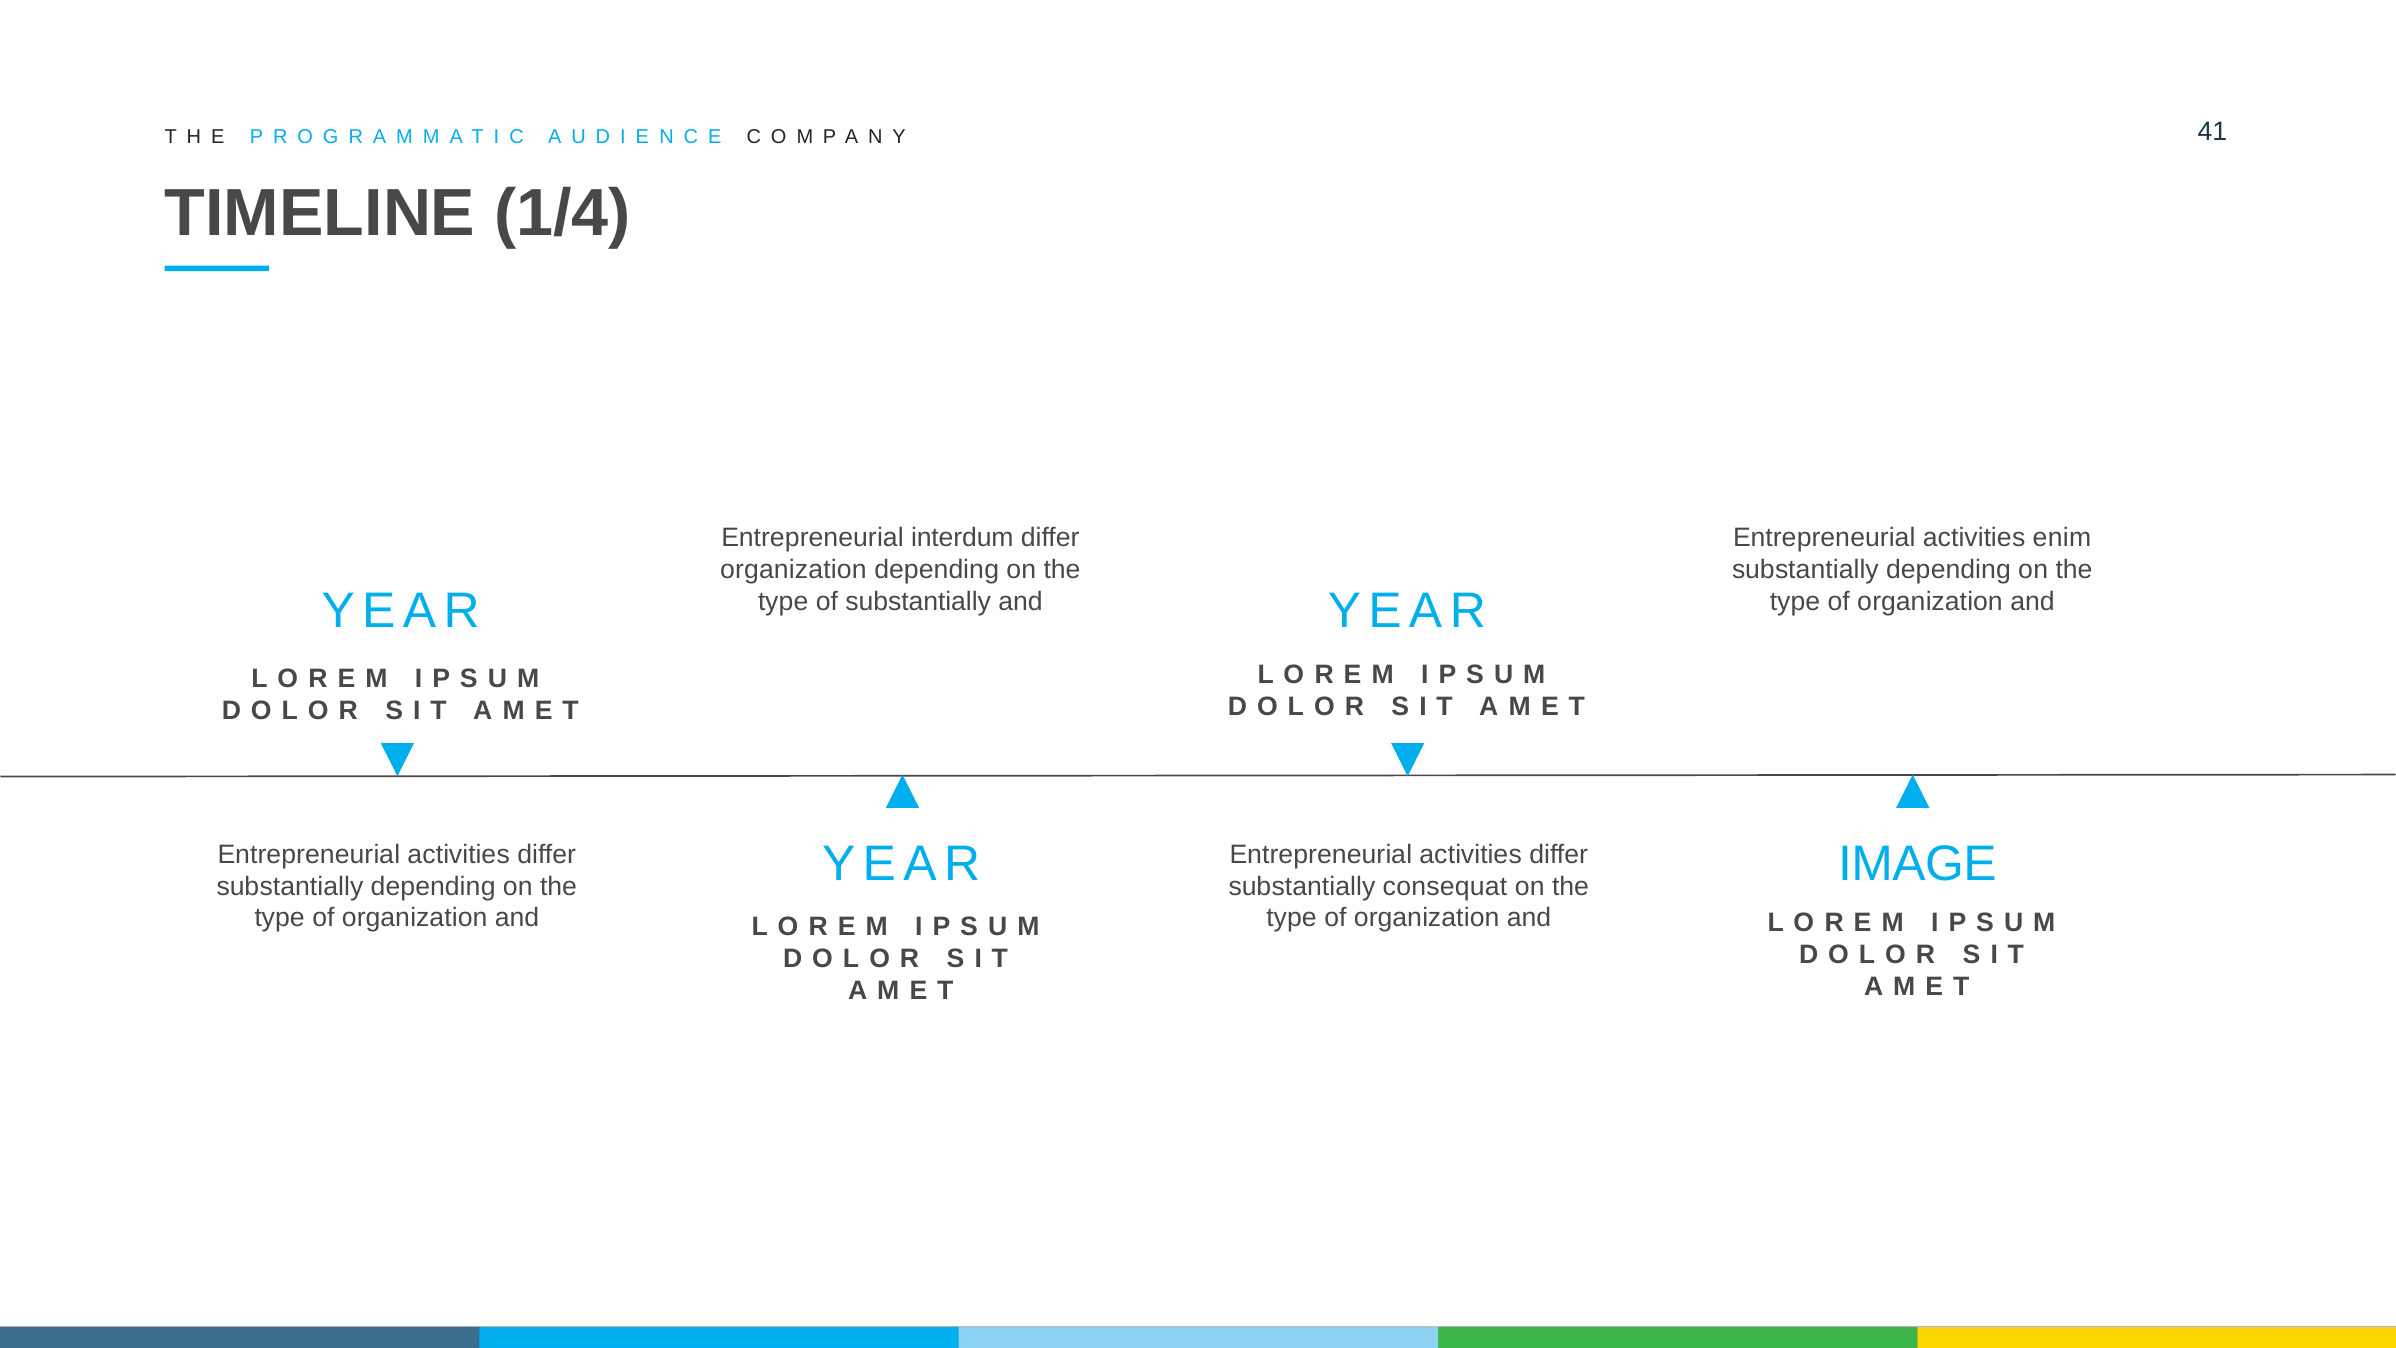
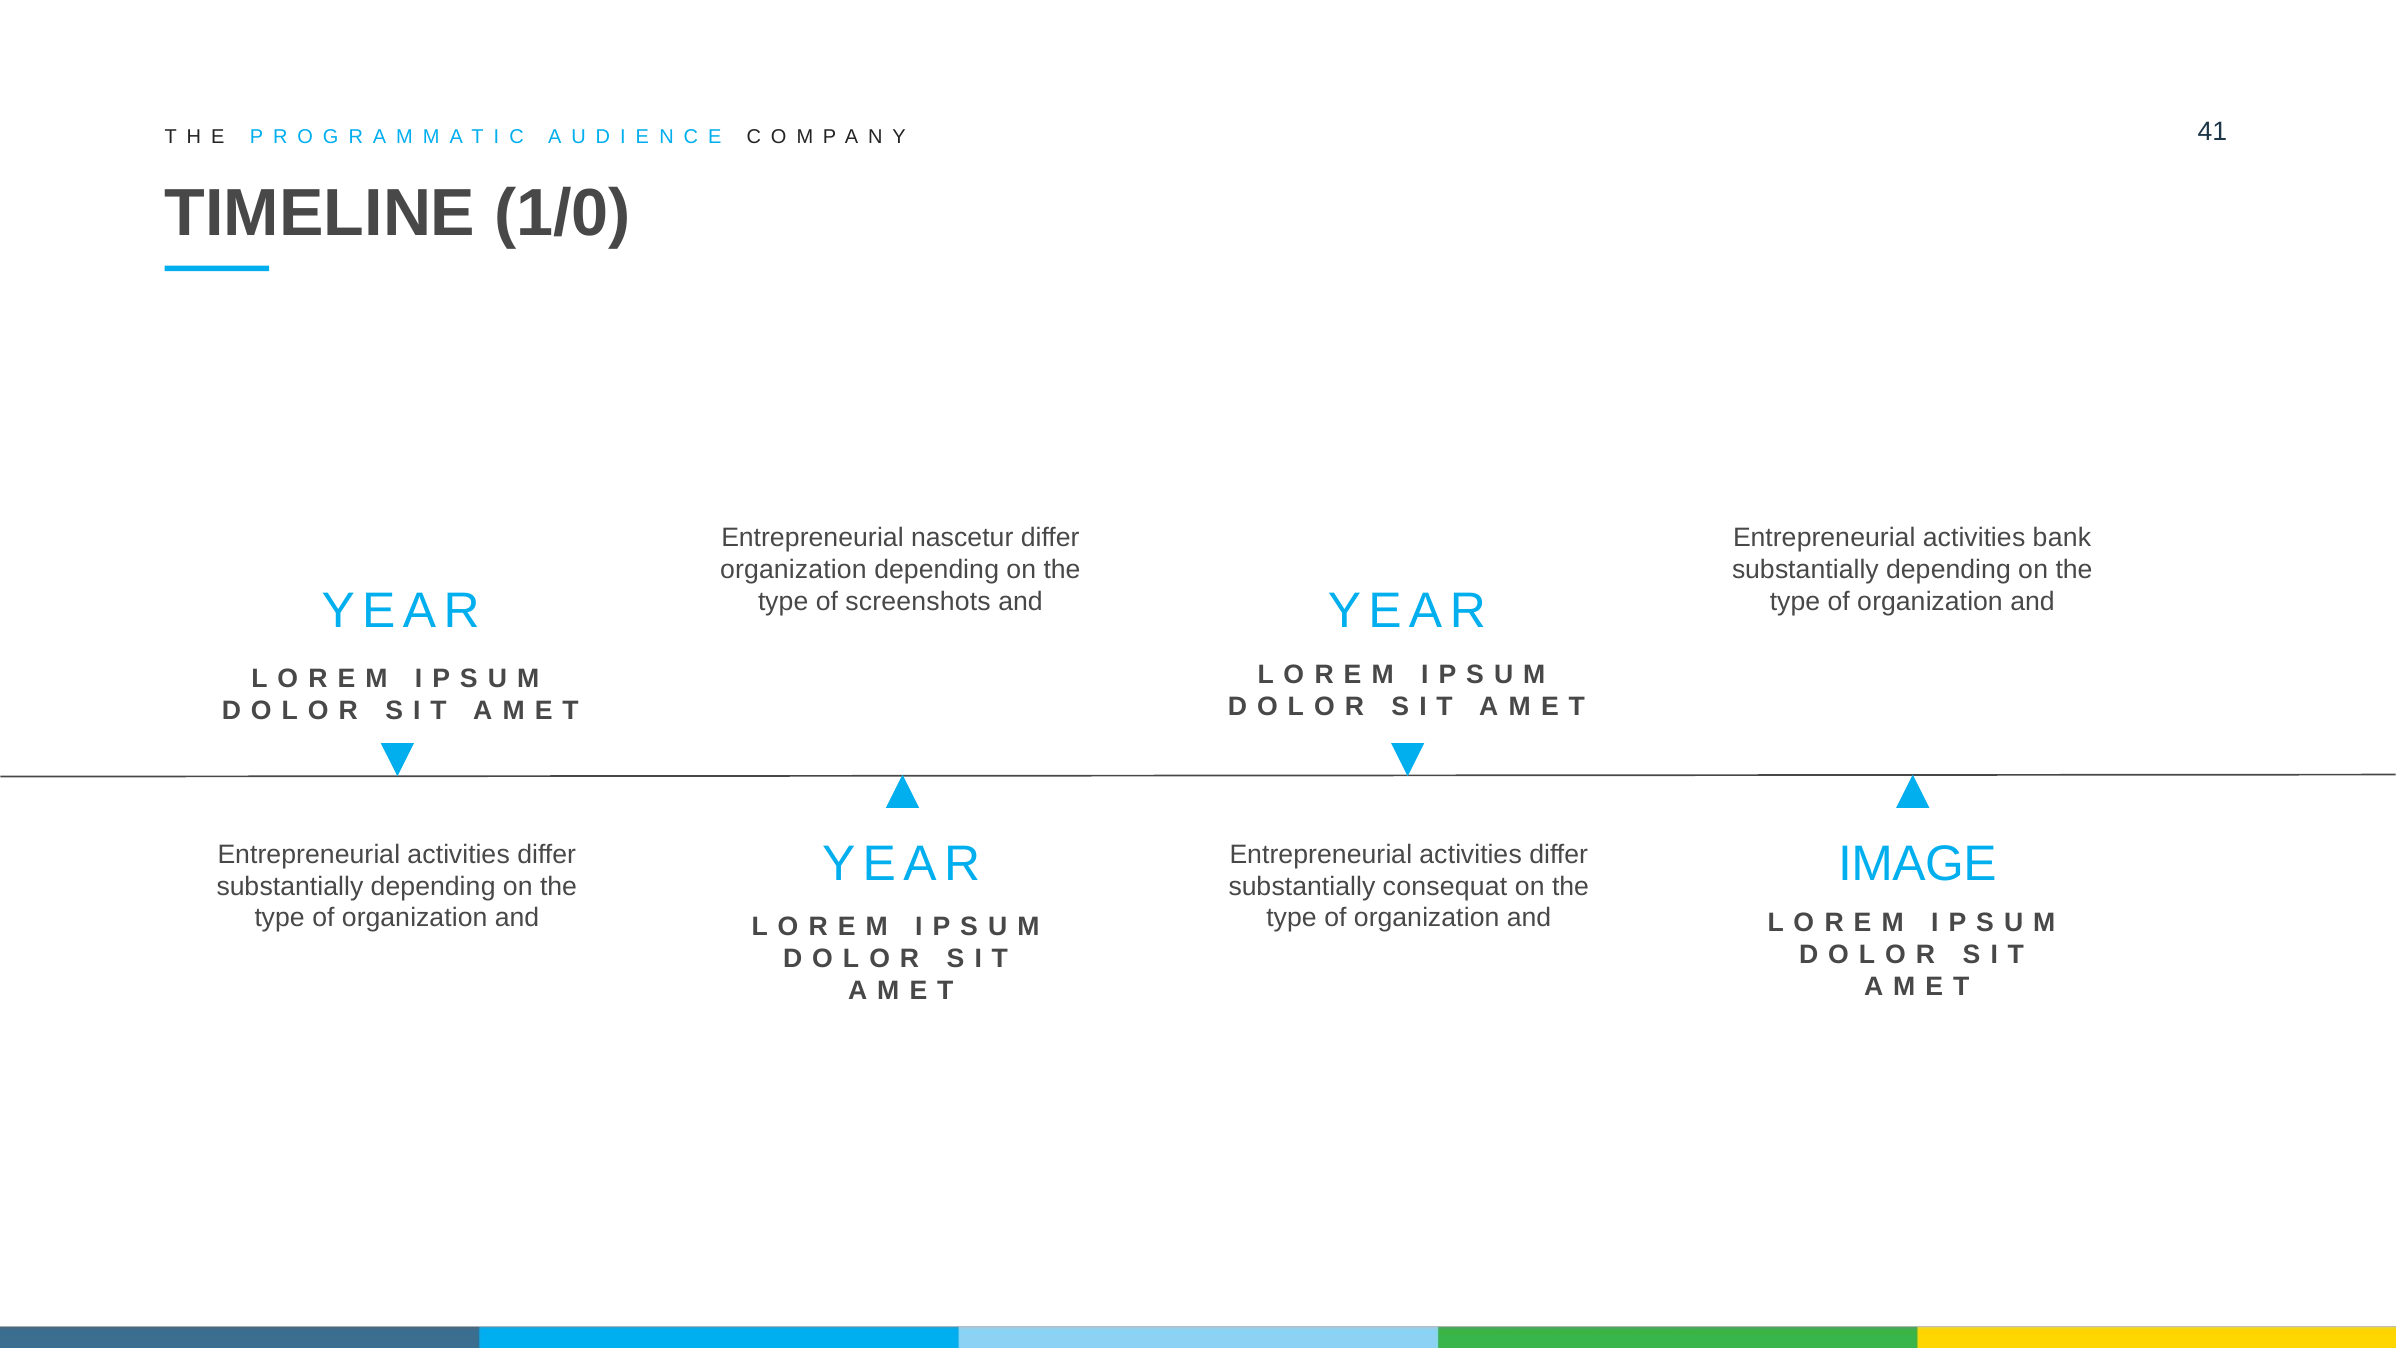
1/4: 1/4 -> 1/0
interdum: interdum -> nascetur
enim: enim -> bank
of substantially: substantially -> screenshots
